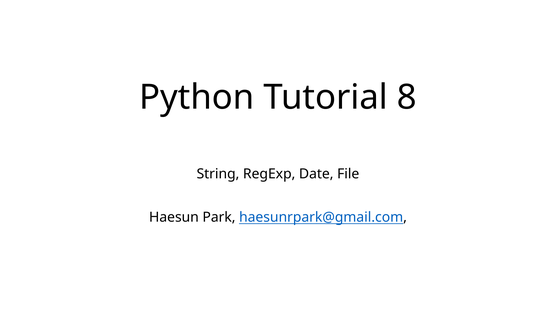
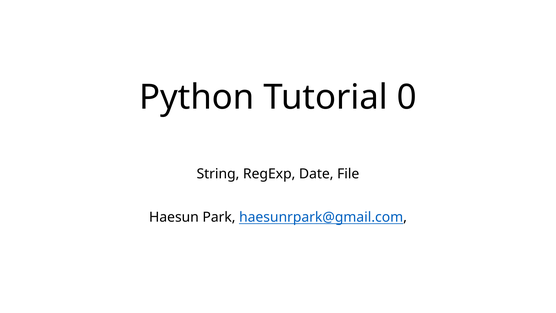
8: 8 -> 0
